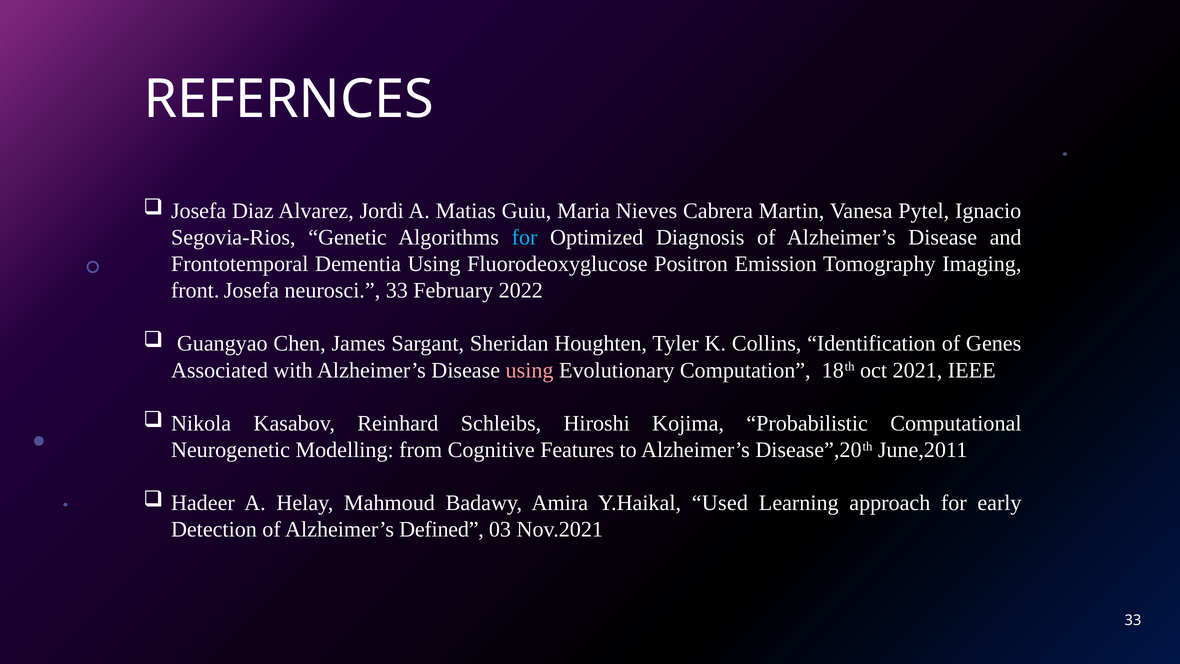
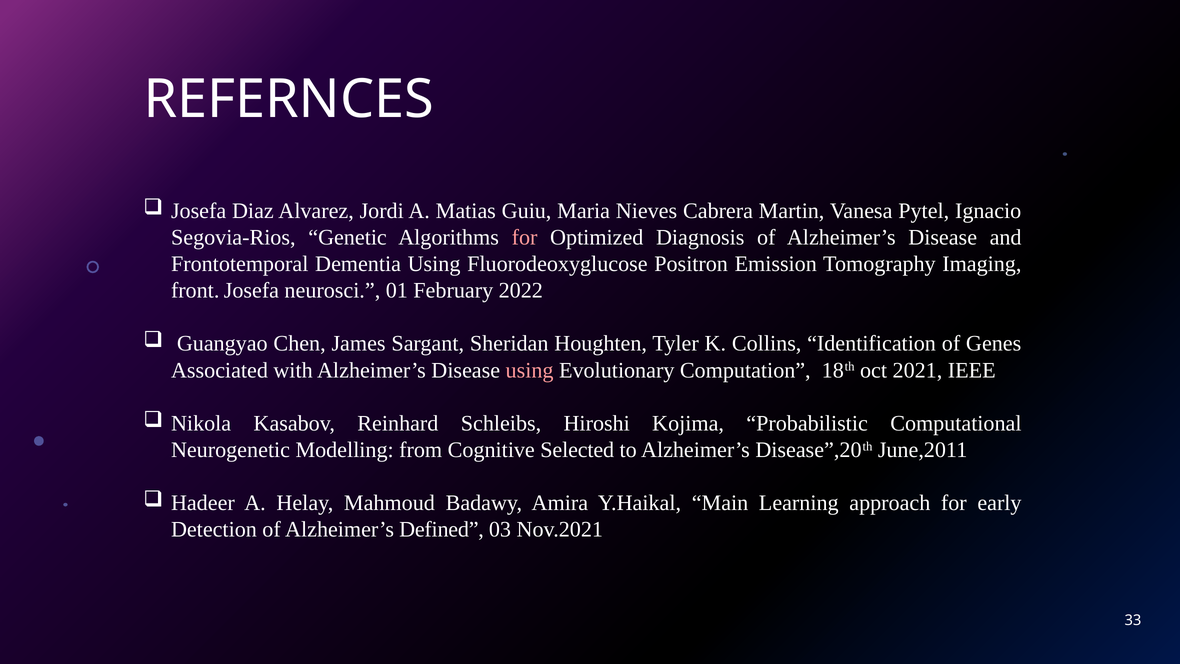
for at (525, 237) colour: light blue -> pink
neurosci 33: 33 -> 01
Features: Features -> Selected
Used: Used -> Main
